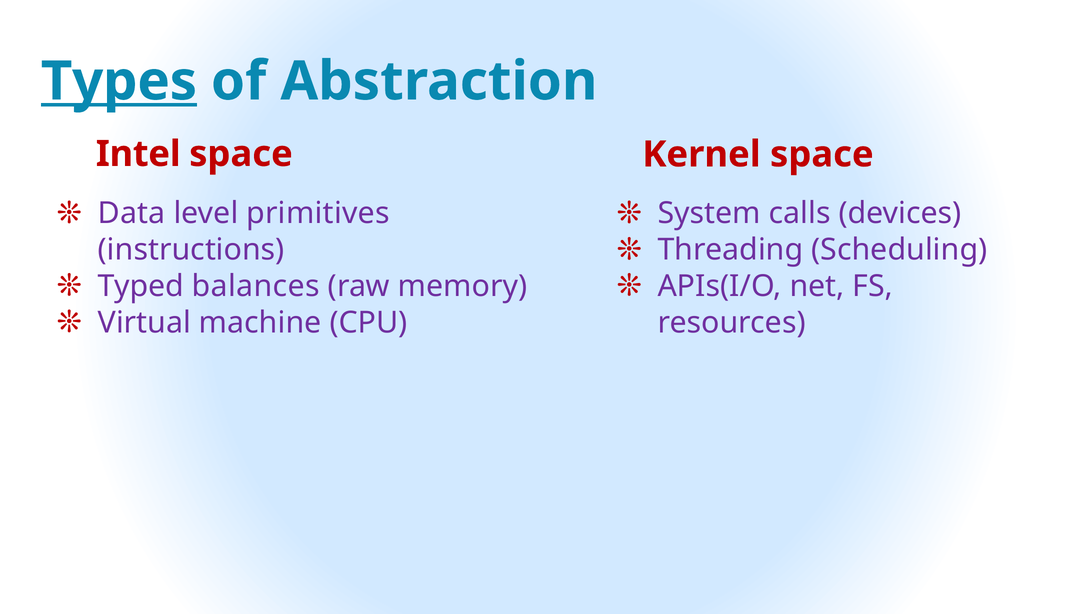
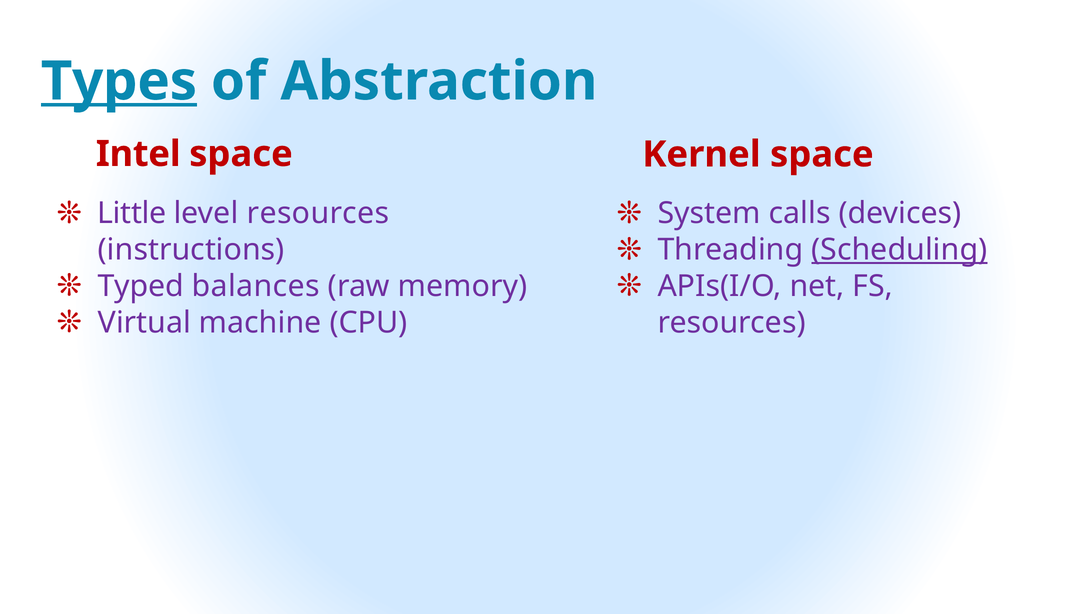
Data: Data -> Little
level primitives: primitives -> resources
Scheduling underline: none -> present
